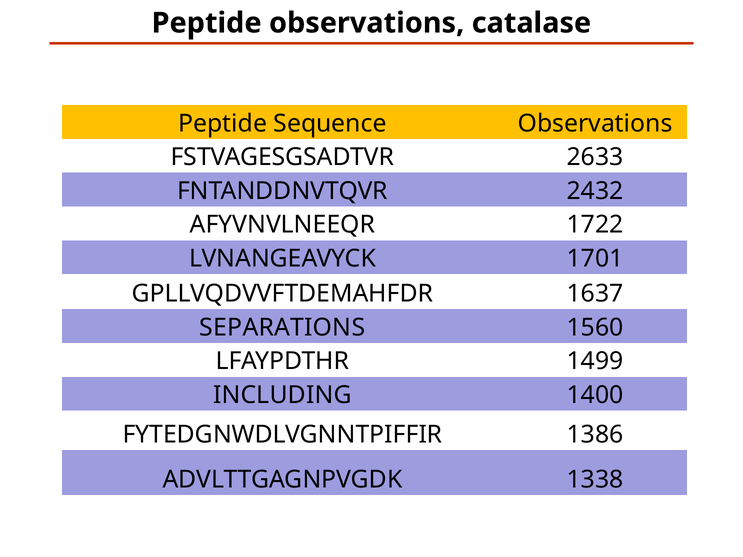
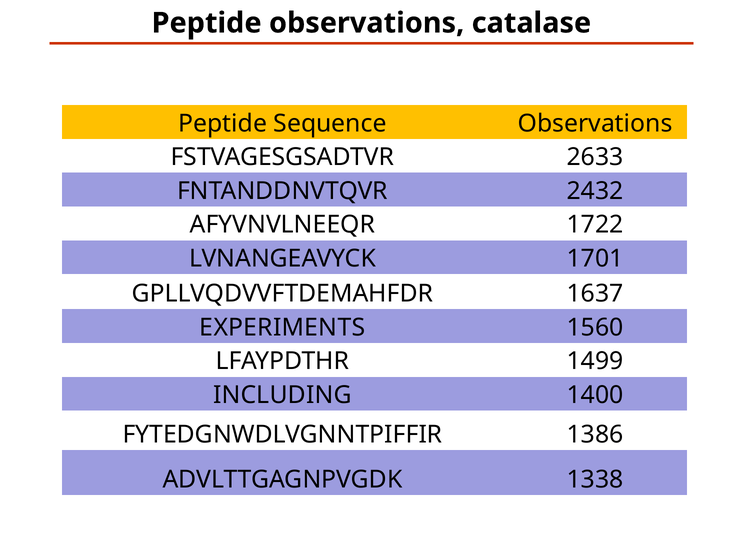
SEPARATIONS: SEPARATIONS -> EXPERIMENTS
